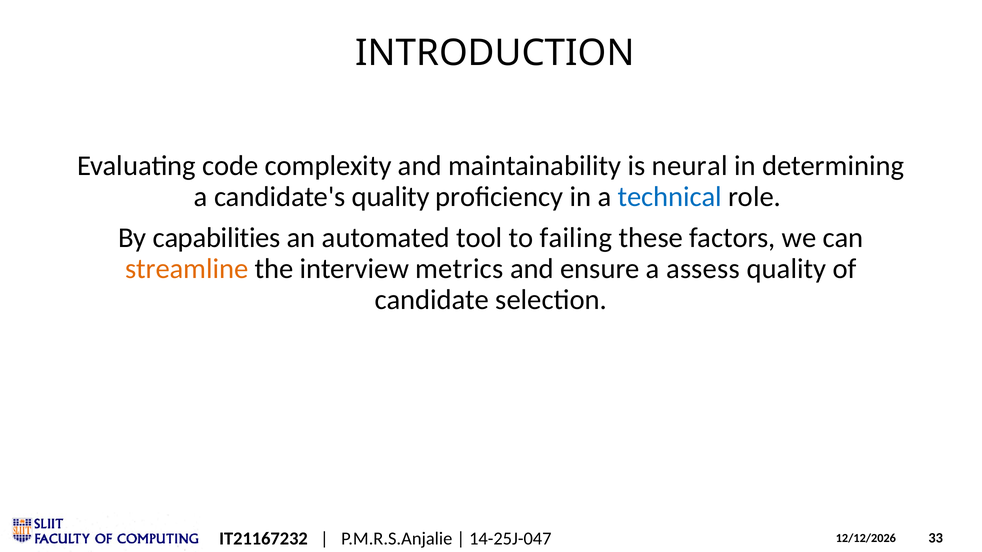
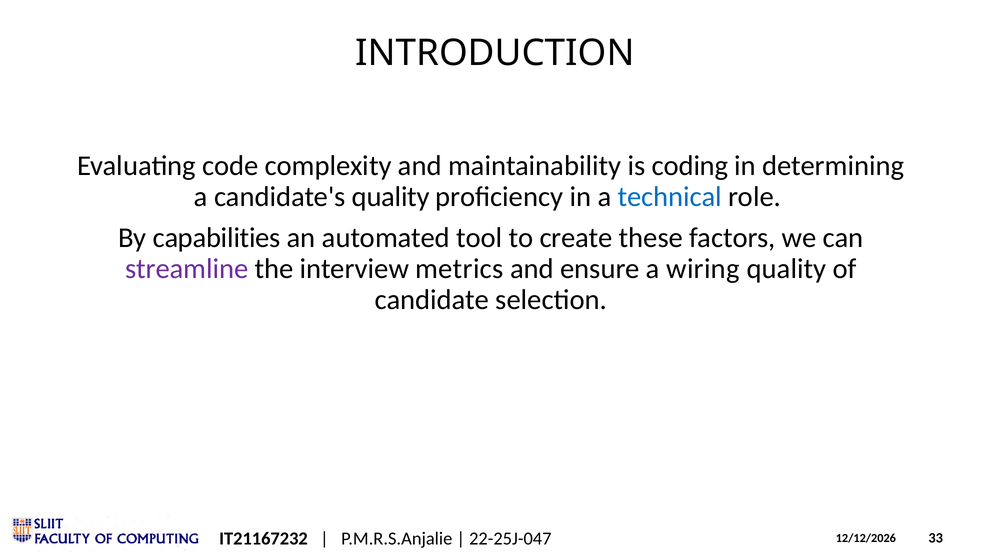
neural: neural -> coding
failing: failing -> create
streamline colour: orange -> purple
assess: assess -> wiring
14-25J-047: 14-25J-047 -> 22-25J-047
